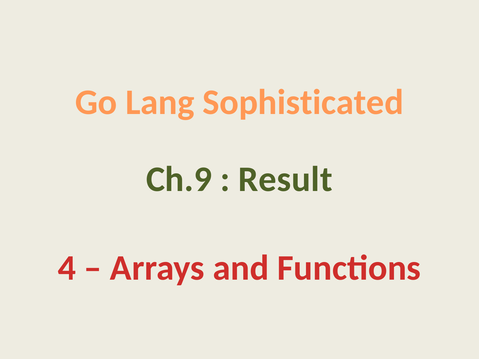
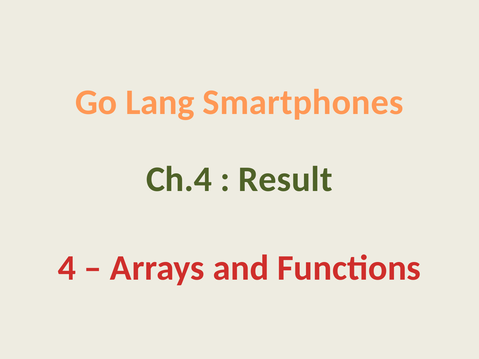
Sophisticated: Sophisticated -> Smartphones
Ch.9: Ch.9 -> Ch.4
